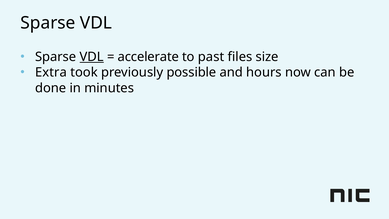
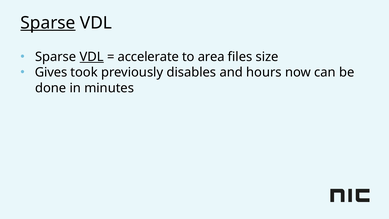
Sparse at (48, 23) underline: none -> present
past: past -> area
Extra: Extra -> Gives
possible: possible -> disables
